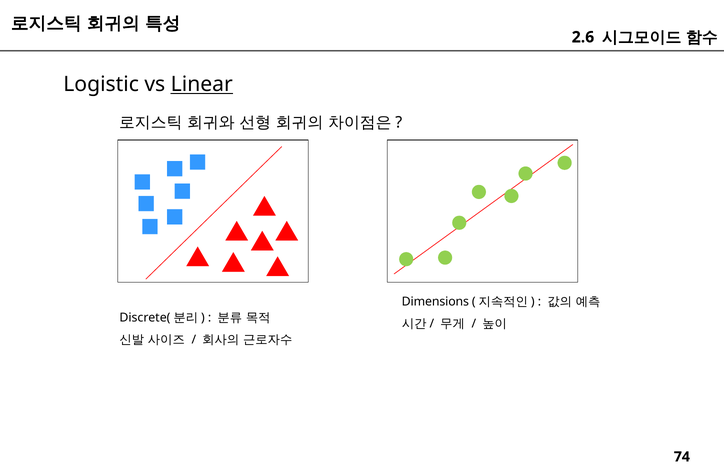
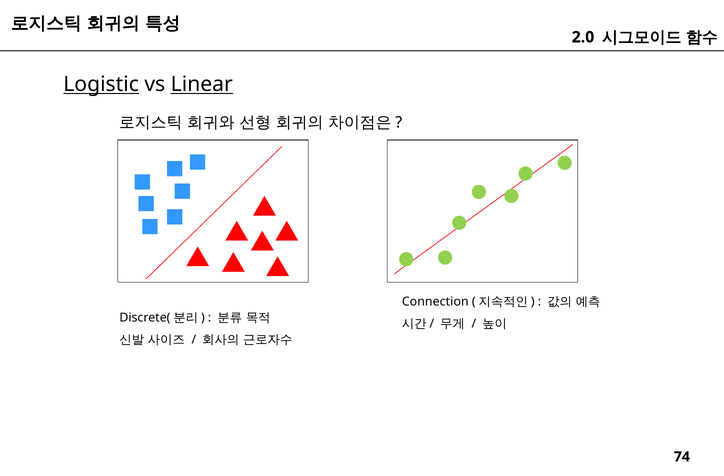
2.6: 2.6 -> 2.0
Logistic underline: none -> present
Dimensions: Dimensions -> Connection
